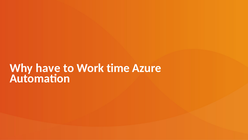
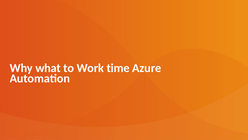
have: have -> what
